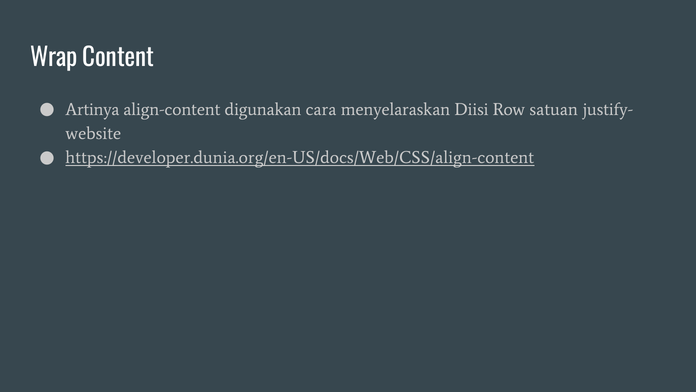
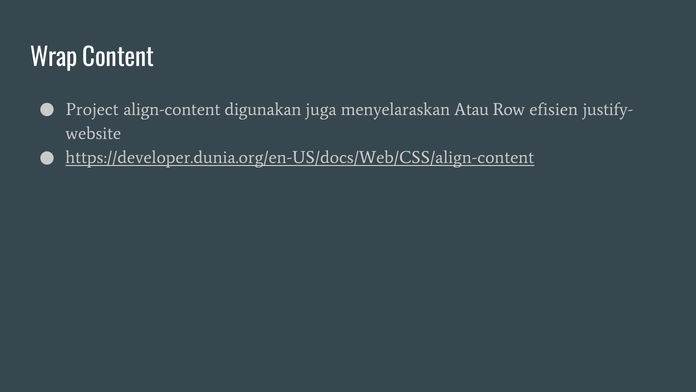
Artinya: Artinya -> Project
cara: cara -> juga
Diisi: Diisi -> Atau
satuan: satuan -> efisien
